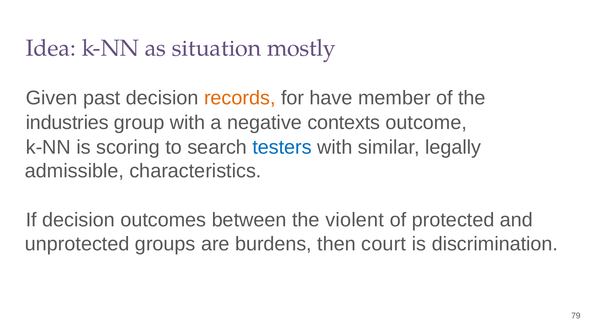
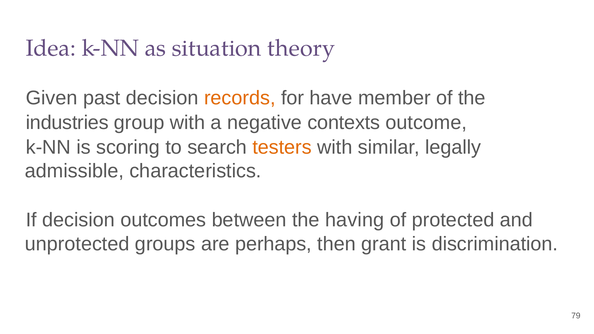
mostly: mostly -> theory
testers colour: blue -> orange
violent: violent -> having
burdens: burdens -> perhaps
court: court -> grant
